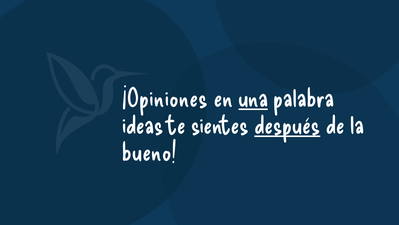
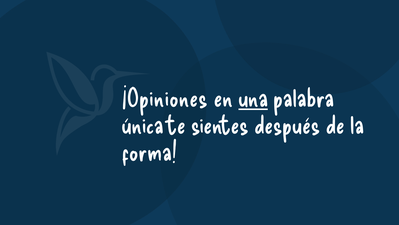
ideas: ideas -> única
después underline: present -> none
bueno: bueno -> forma
